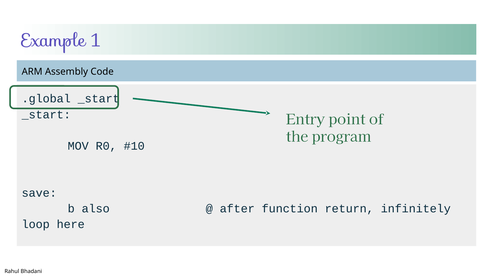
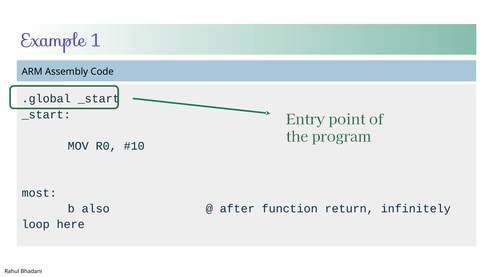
save: save -> most
